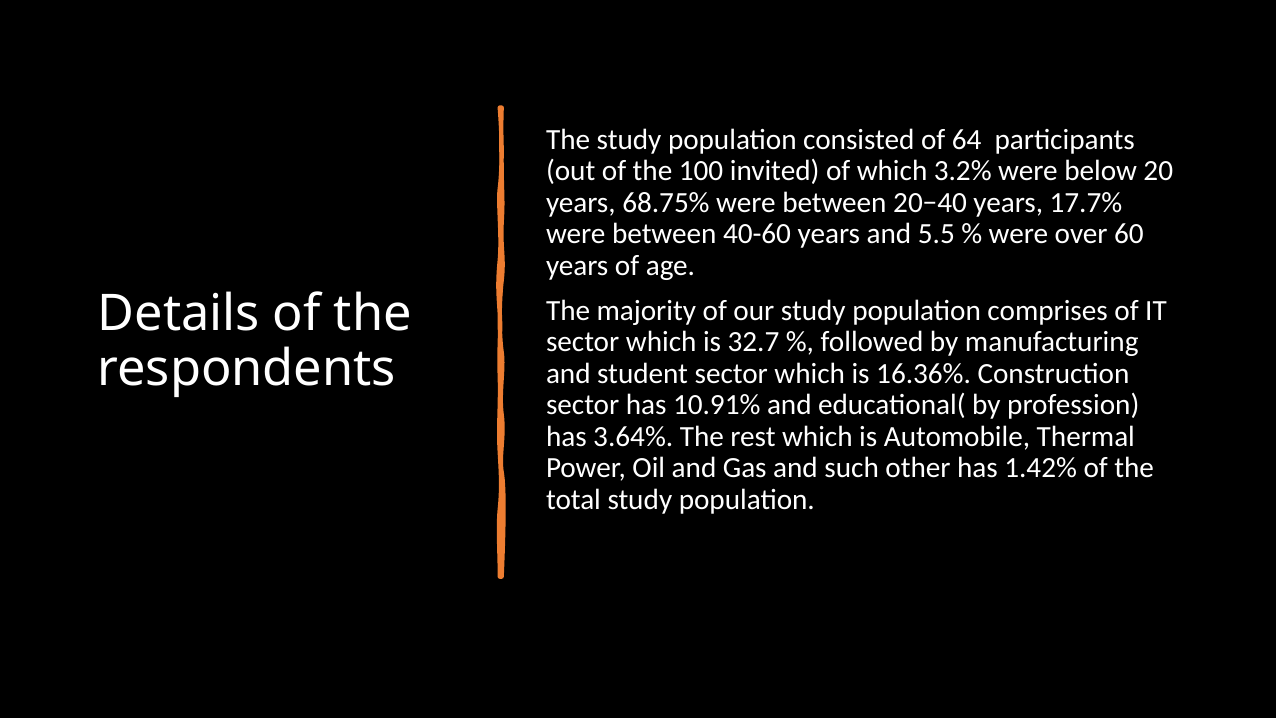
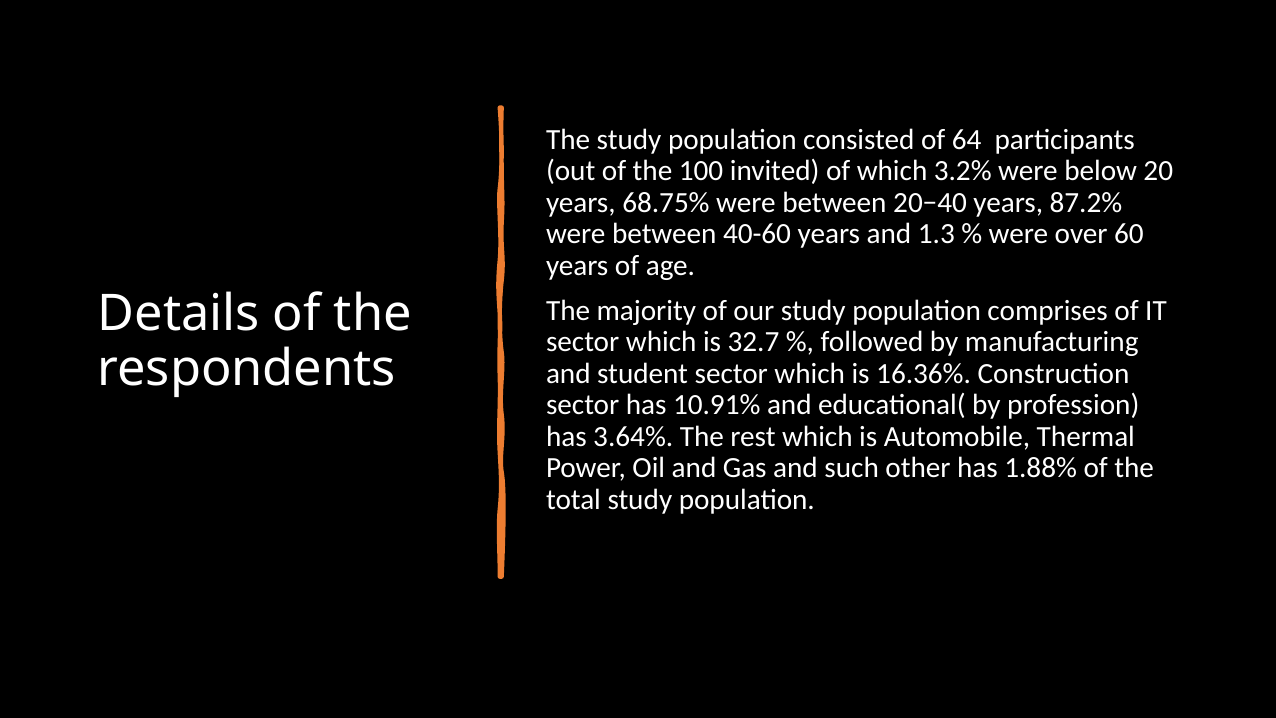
17.7%: 17.7% -> 87.2%
5.5: 5.5 -> 1.3
1.42%: 1.42% -> 1.88%
